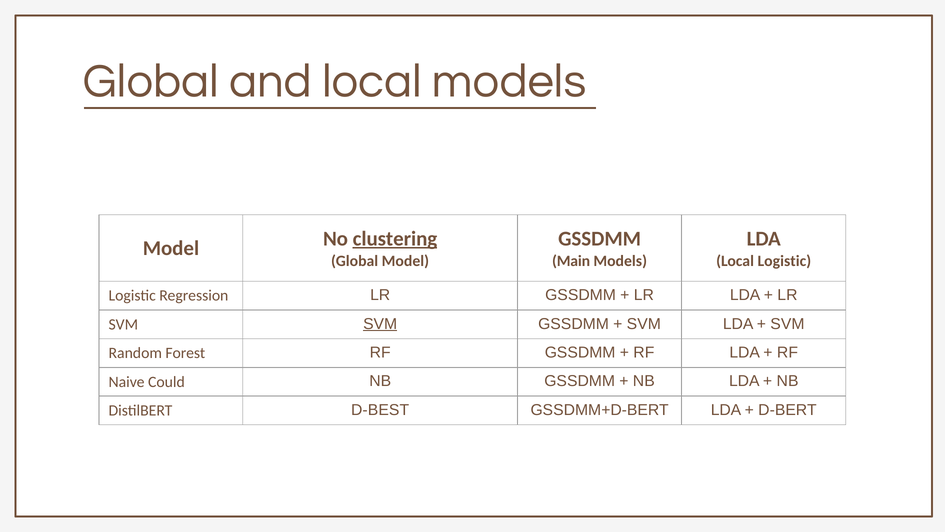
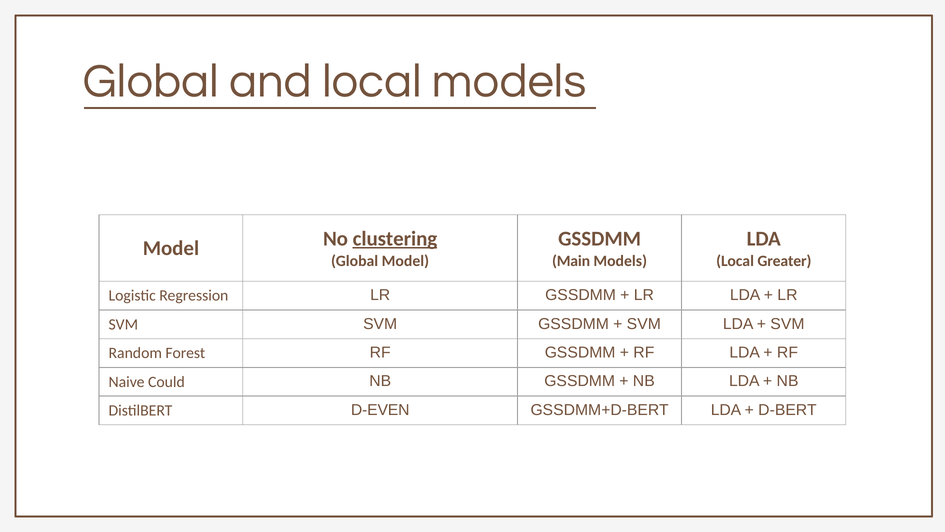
Local Logistic: Logistic -> Greater
SVM at (380, 324) underline: present -> none
D-BEST: D-BEST -> D-EVEN
